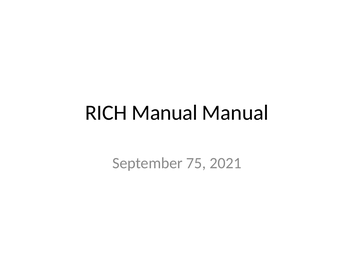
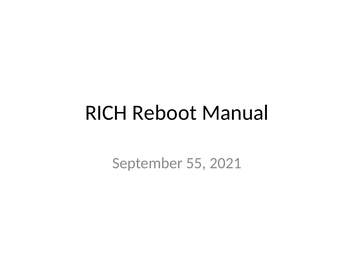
RICH Manual: Manual -> Reboot
75: 75 -> 55
